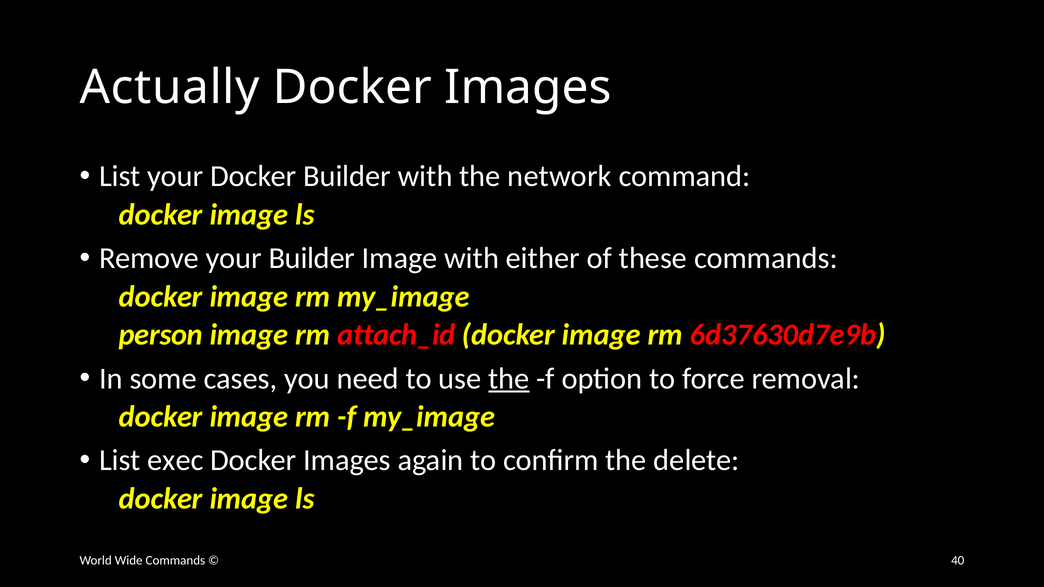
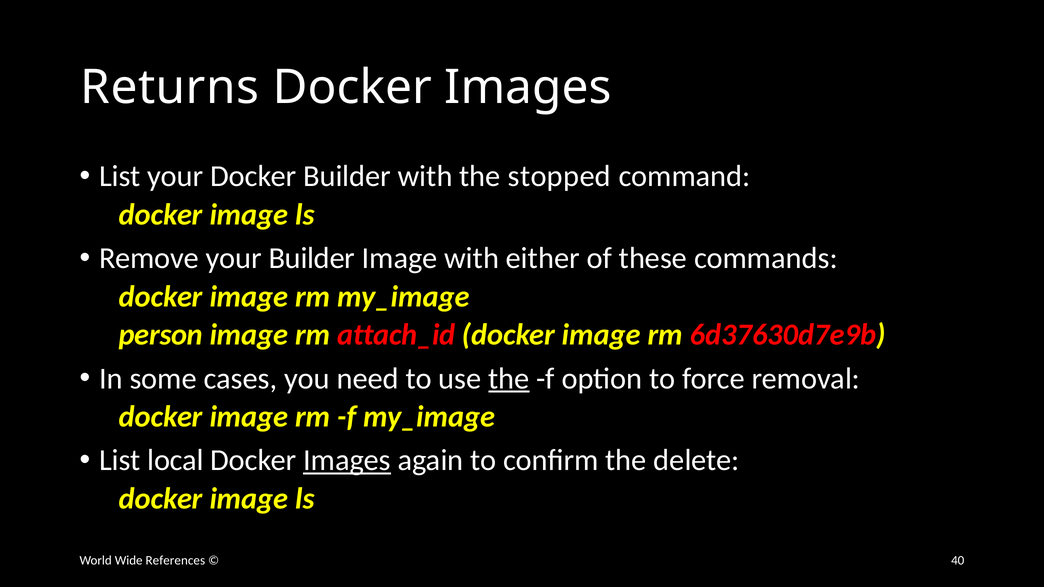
Actually: Actually -> Returns
network: network -> stopped
exec: exec -> local
Images at (347, 461) underline: none -> present
Wide Commands: Commands -> References
